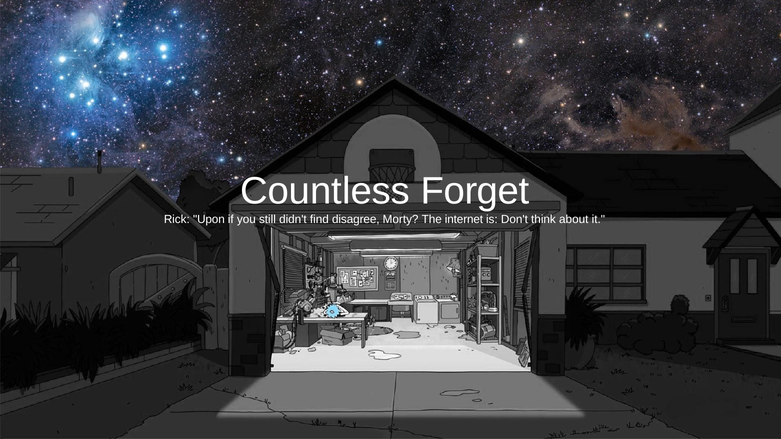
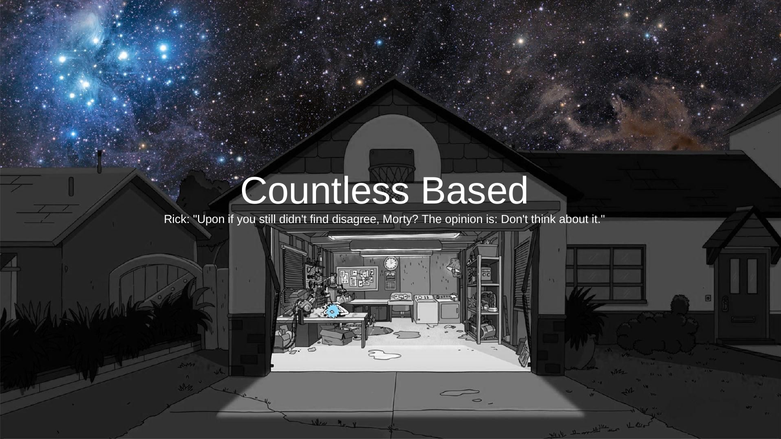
Forget: Forget -> Based
internet: internet -> opinion
